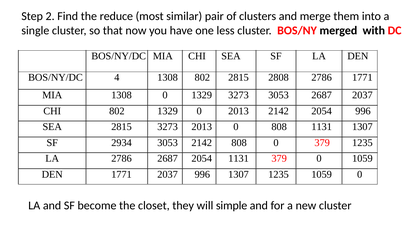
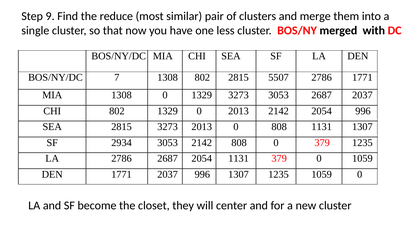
2: 2 -> 9
4: 4 -> 7
2808: 2808 -> 5507
simple: simple -> center
